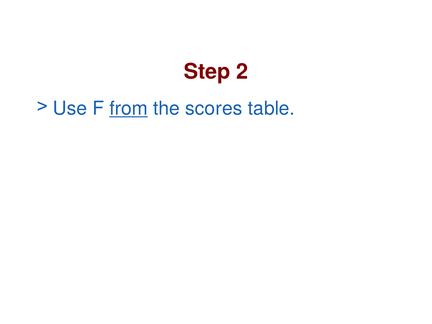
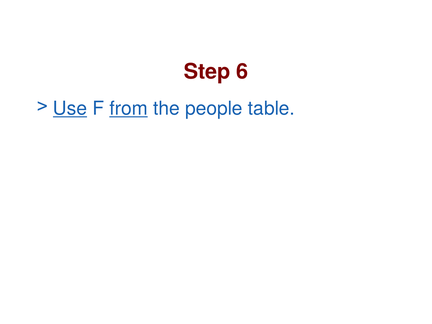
2: 2 -> 6
Use underline: none -> present
scores: scores -> people
